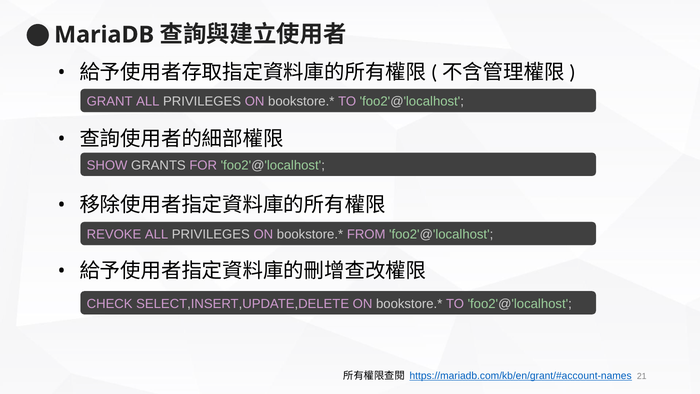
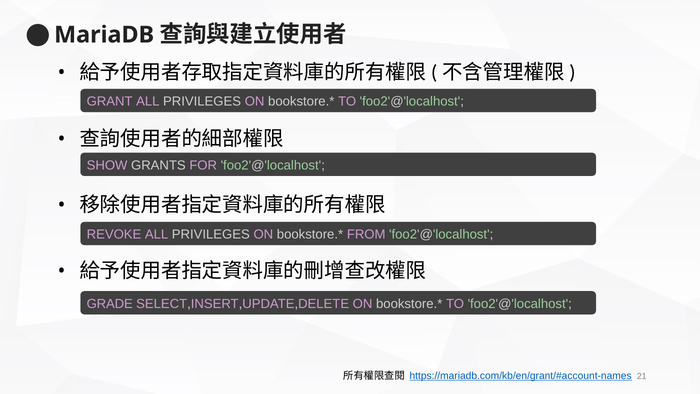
CHECK: CHECK -> GRADE
